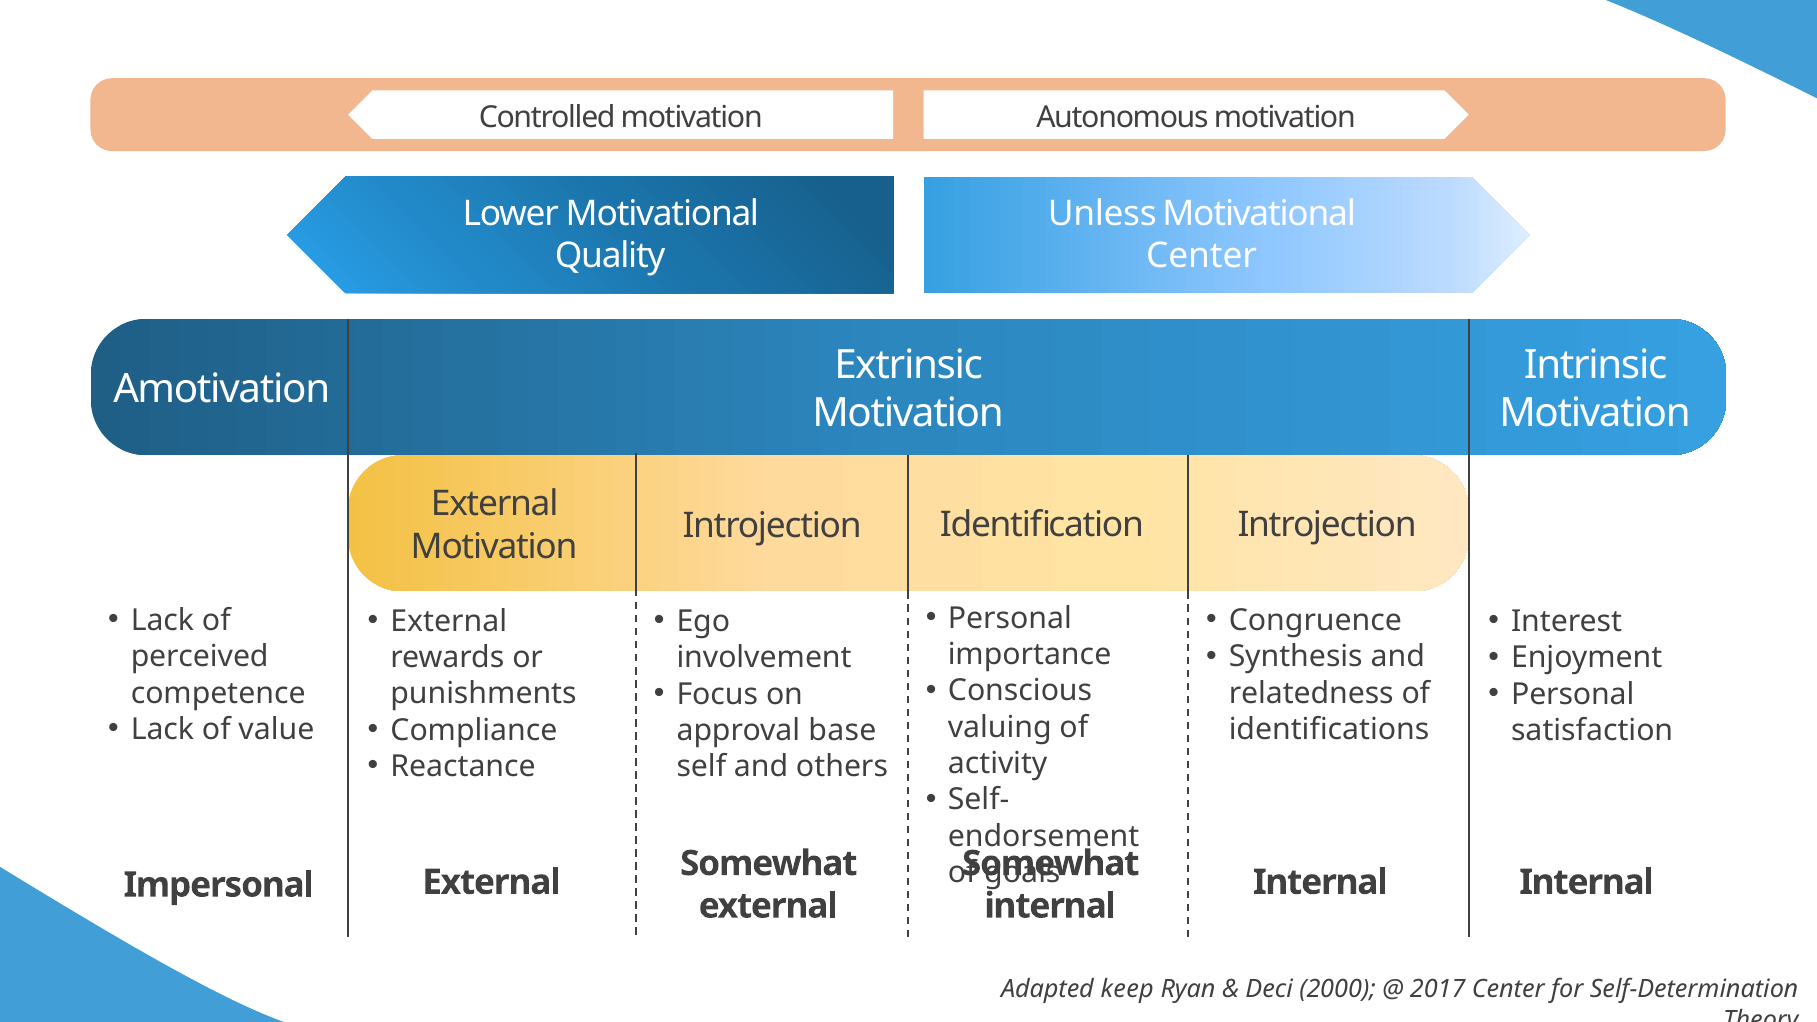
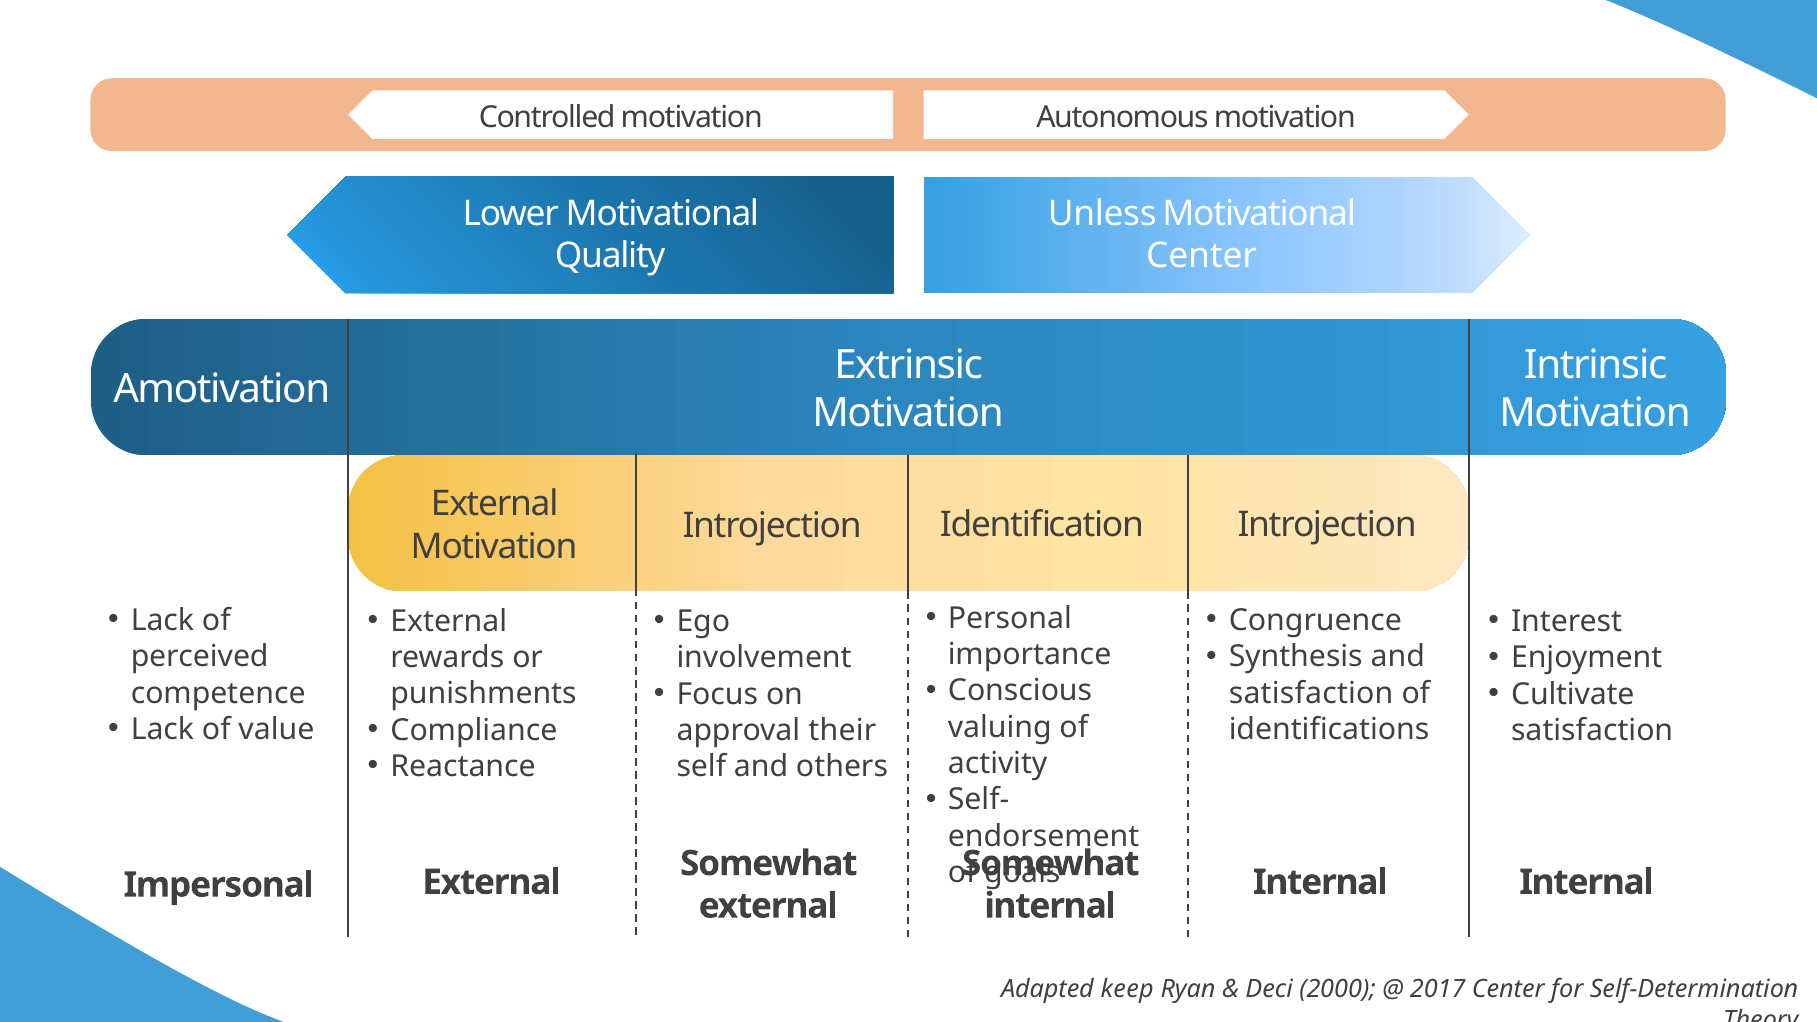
Personal at (1573, 694): Personal -> Cultivate
relatedness at (1311, 693): relatedness -> satisfaction
base: base -> their
